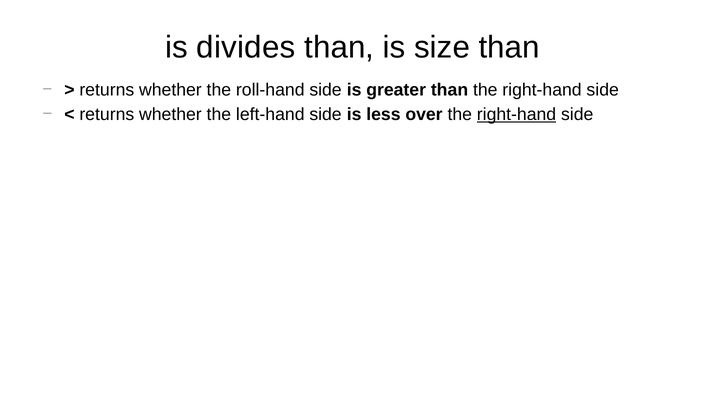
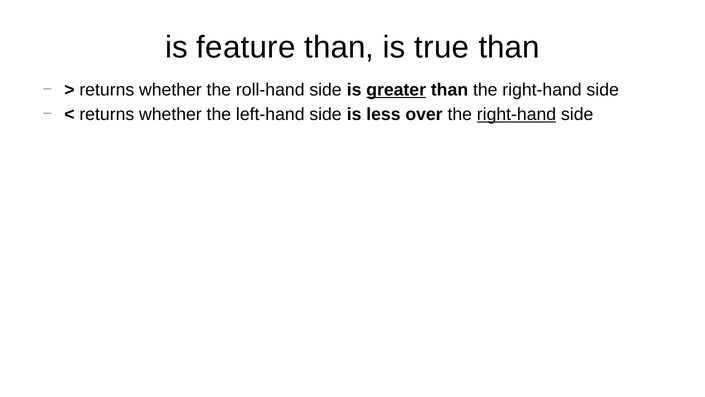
divides: divides -> feature
size: size -> true
greater underline: none -> present
